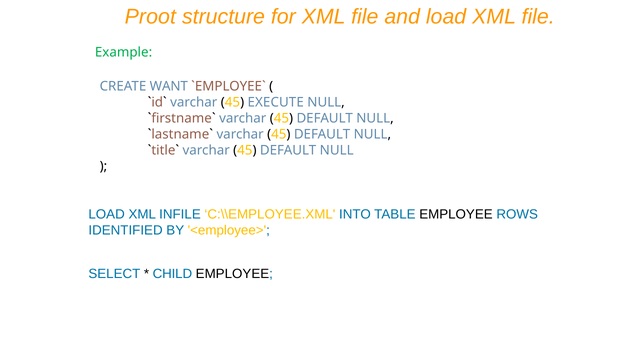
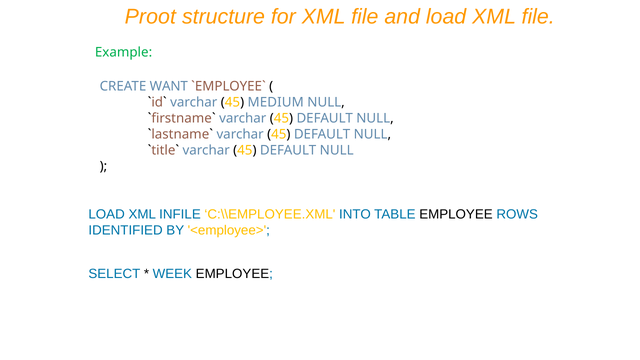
EXECUTE: EXECUTE -> MEDIUM
CHILD: CHILD -> WEEK
